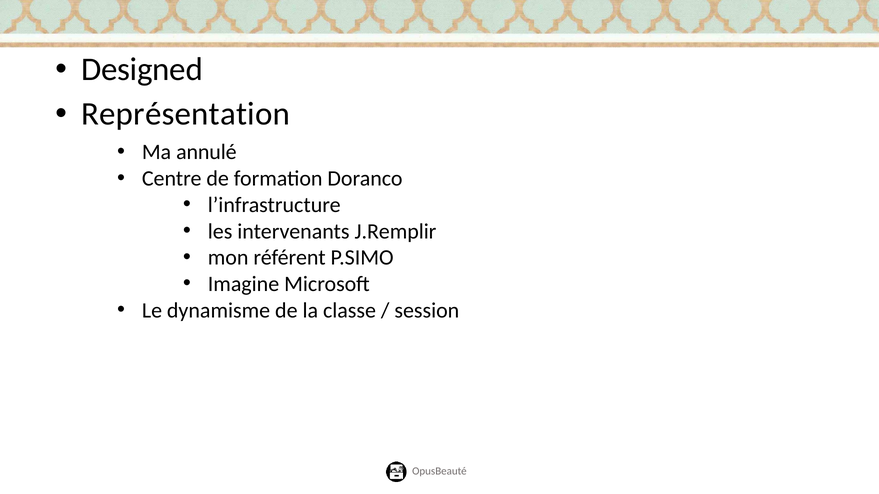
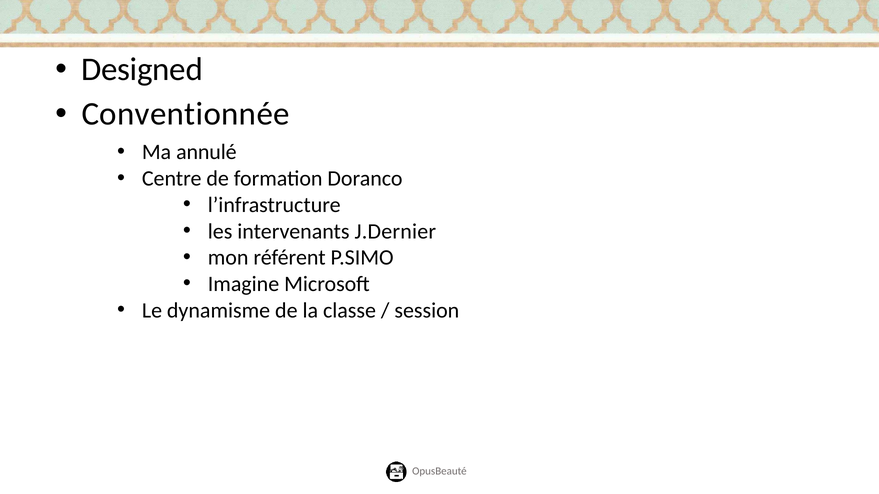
Représentation: Représentation -> Conventionnée
J.Remplir: J.Remplir -> J.Dernier
